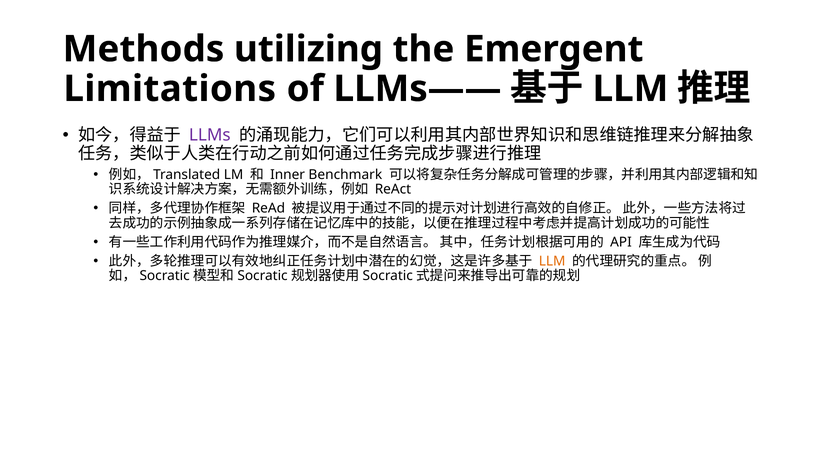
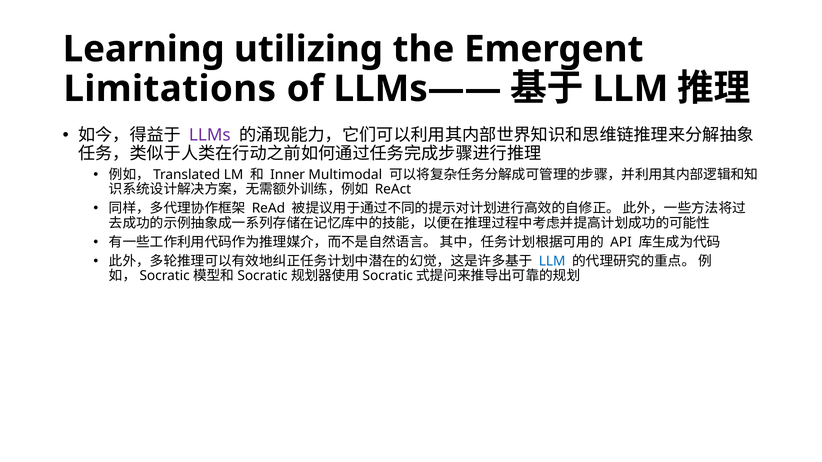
Methods: Methods -> Learning
Benchmark: Benchmark -> Multimodal
LLM at (552, 261) colour: orange -> blue
